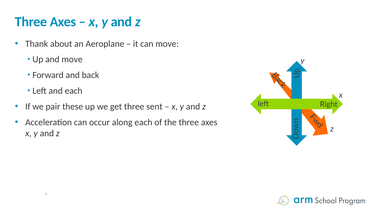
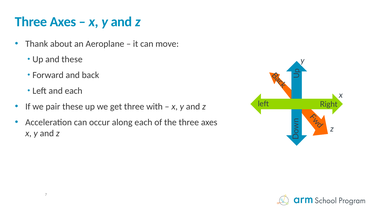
and move: move -> these
sent: sent -> with
